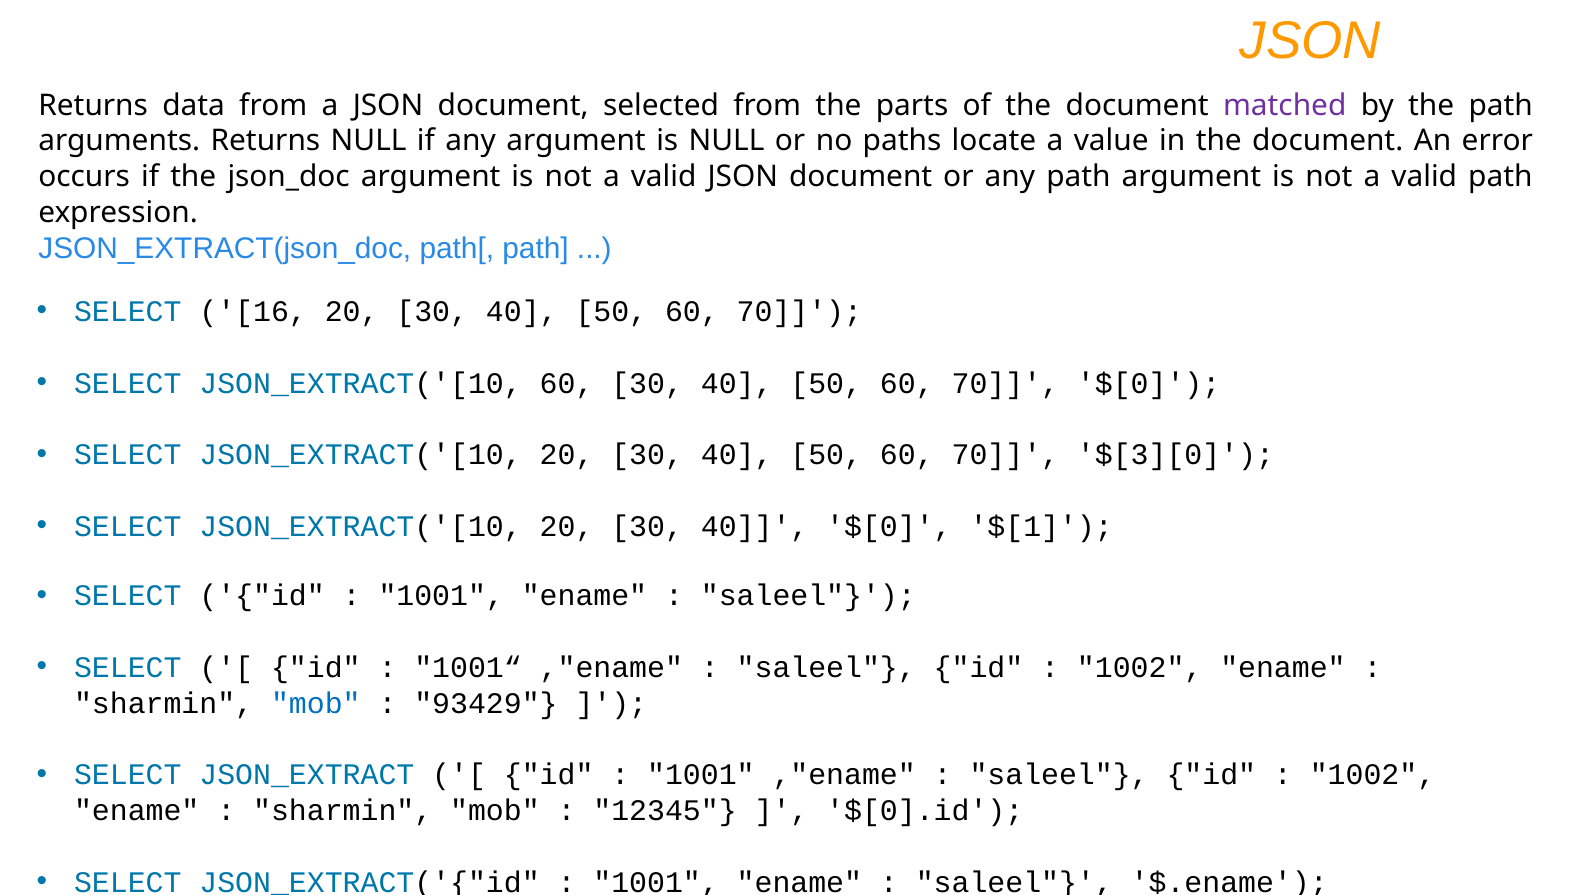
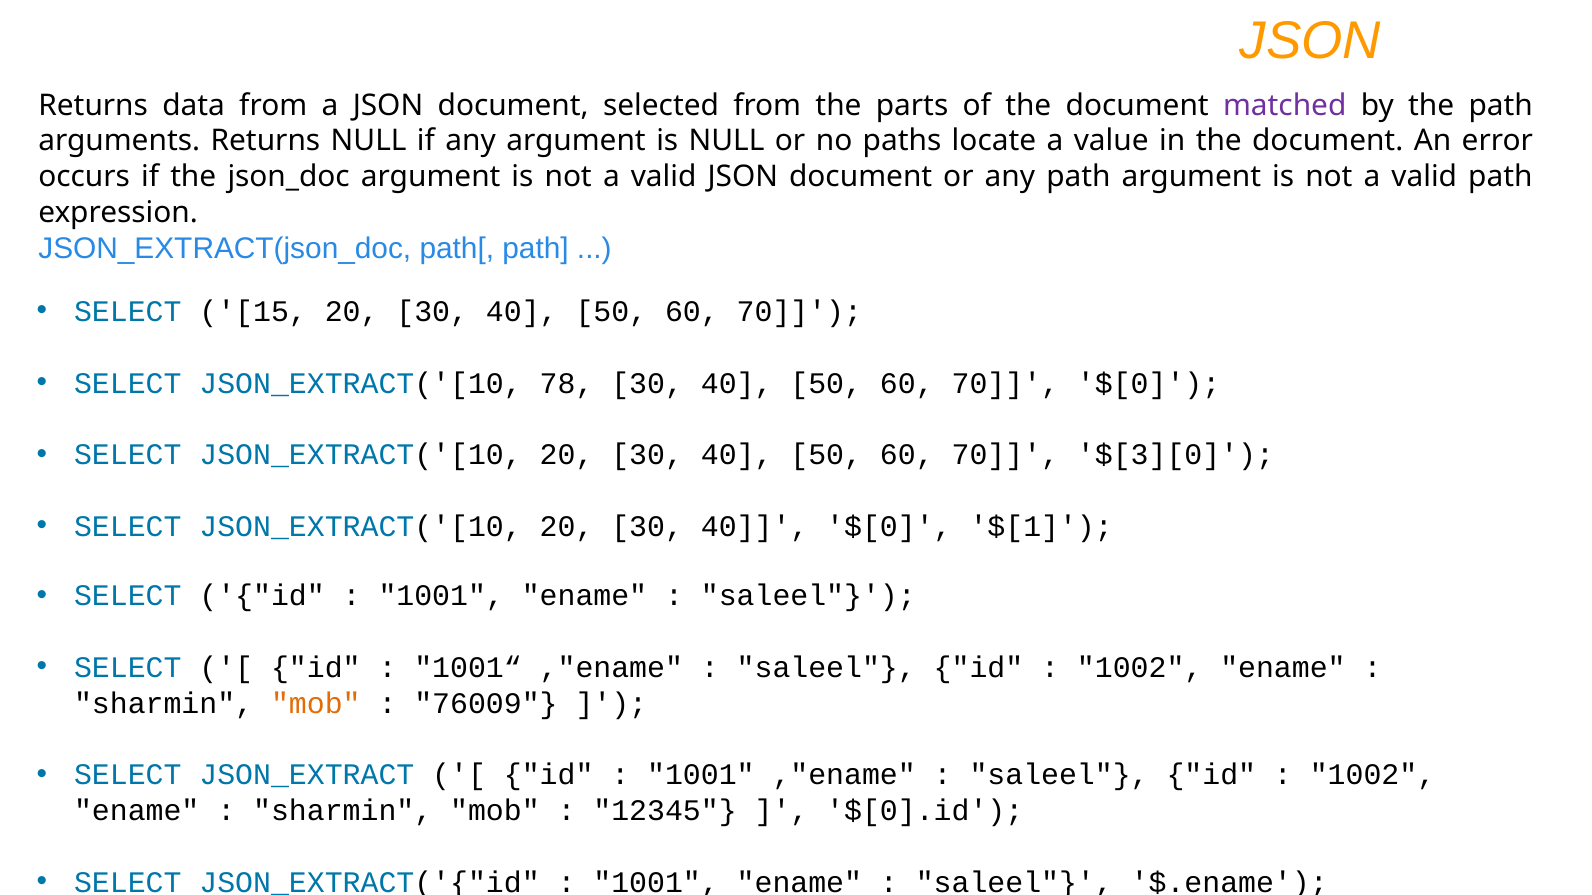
16: 16 -> 15
JSON_EXTRACT('[10 60: 60 -> 78
mob at (316, 704) colour: blue -> orange
93429: 93429 -> 76009
